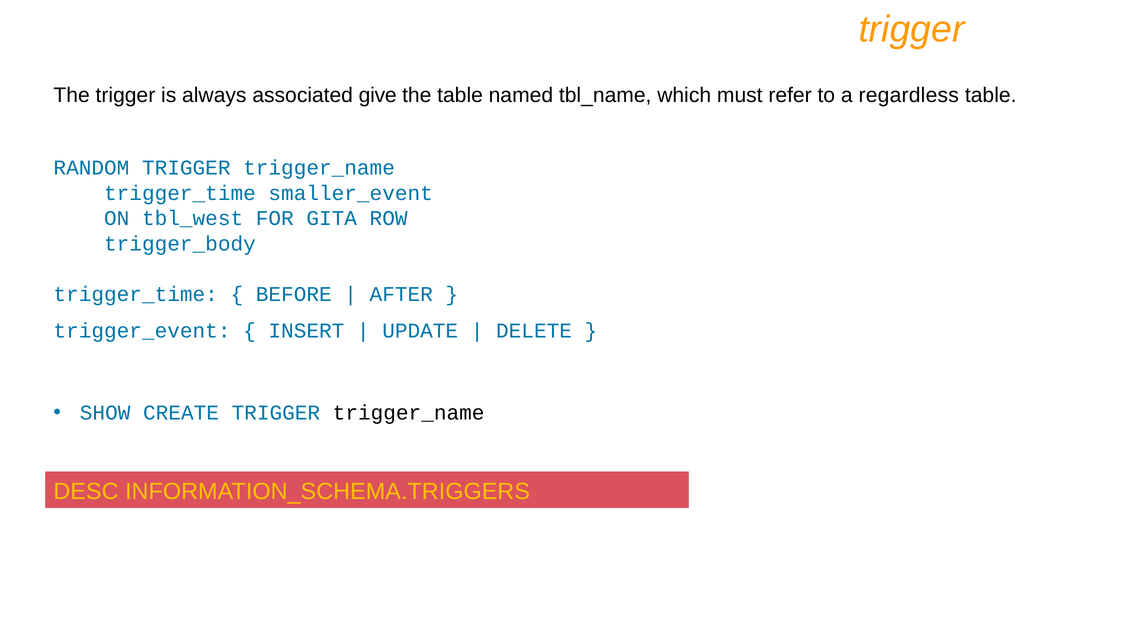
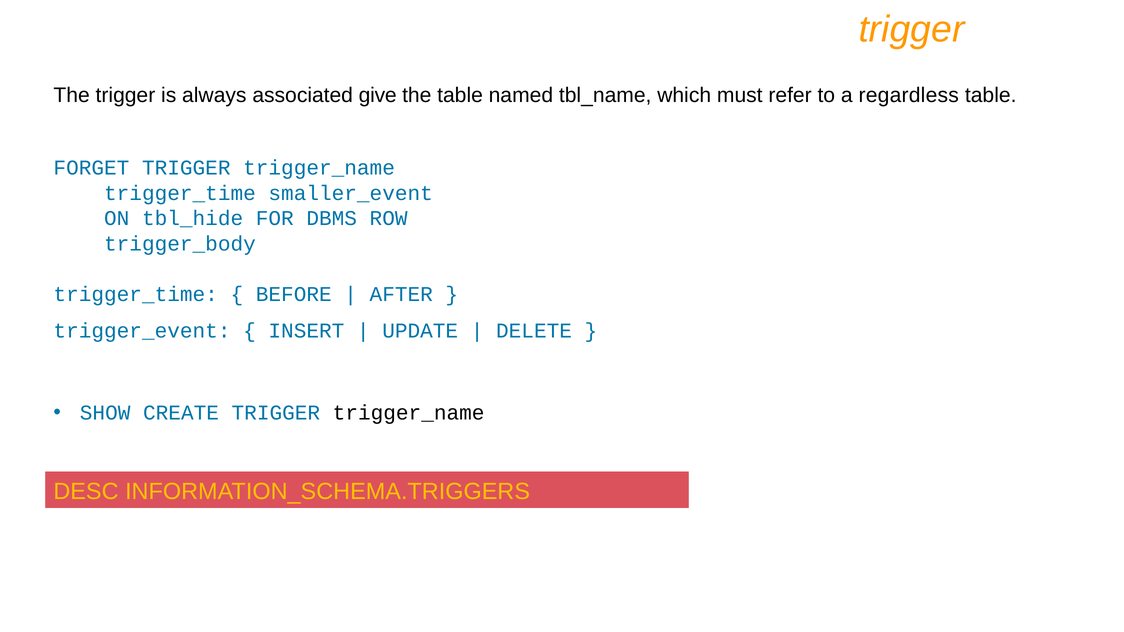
RANDOM: RANDOM -> FORGET
tbl_west: tbl_west -> tbl_hide
GITA: GITA -> DBMS
